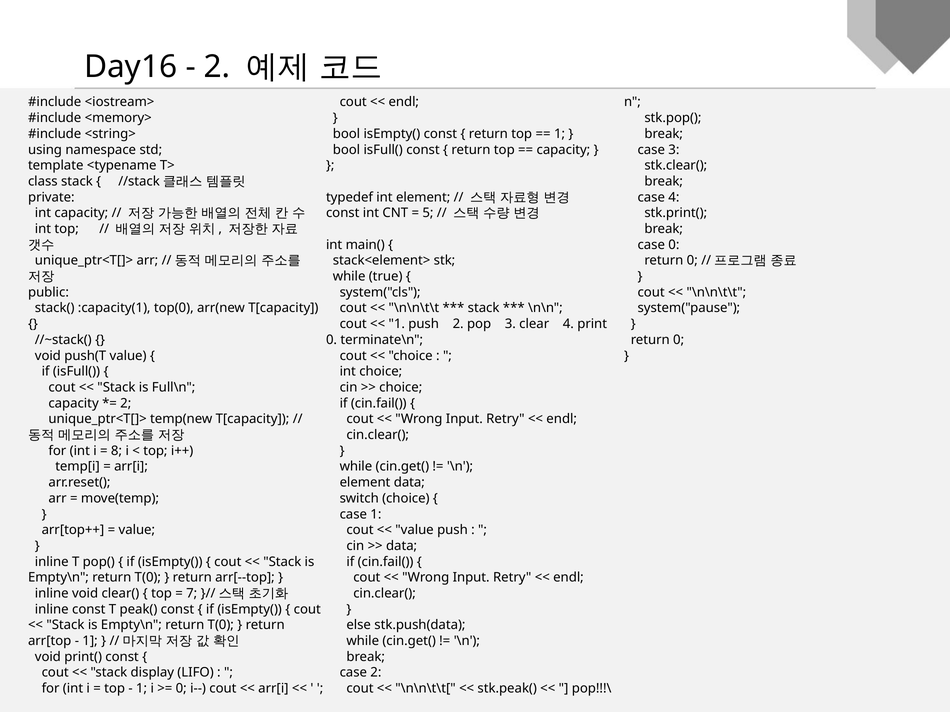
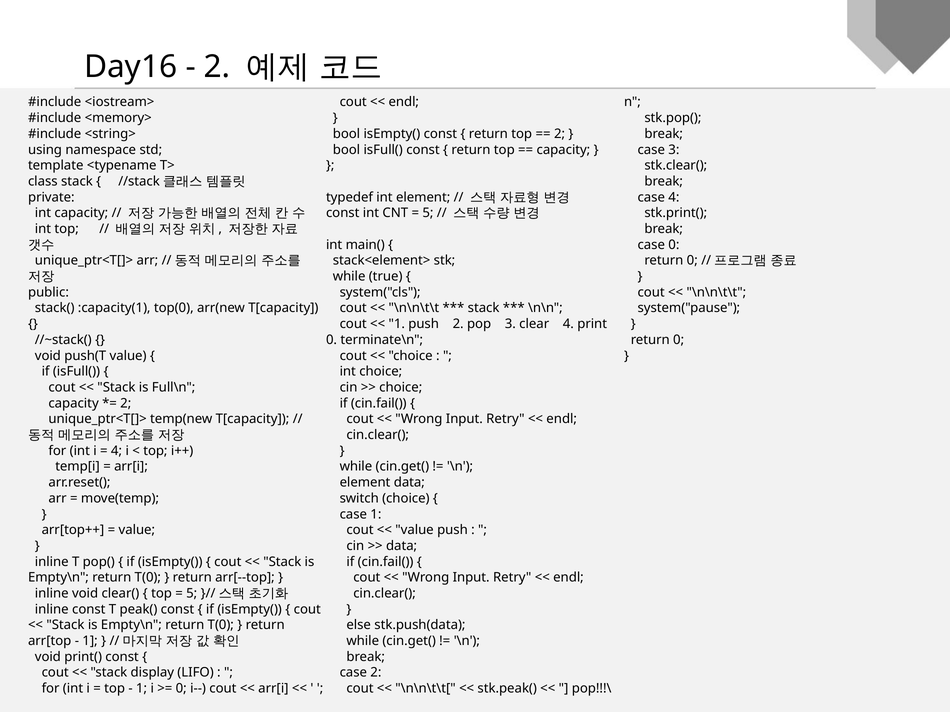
1 at (560, 134): 1 -> 2
8 at (117, 451): 8 -> 4
7 at (192, 594): 7 -> 5
